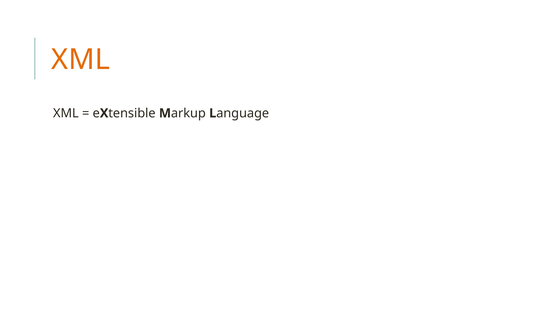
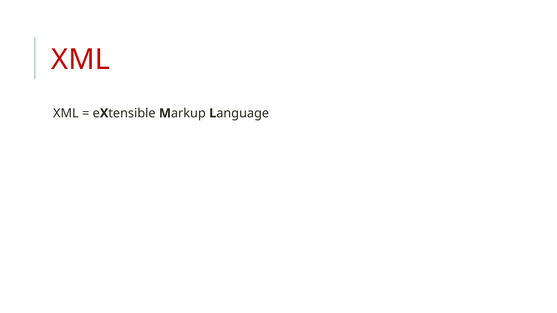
XML at (81, 60) colour: orange -> red
